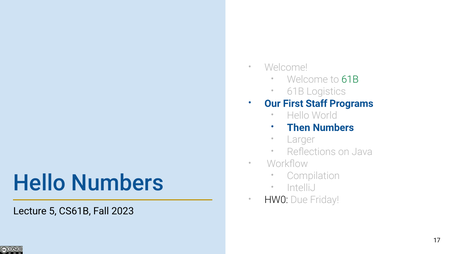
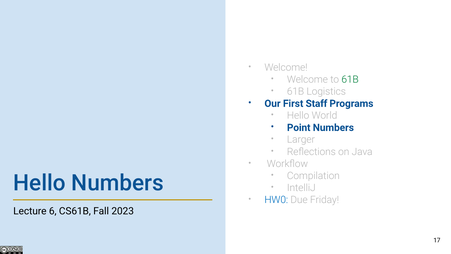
Then: Then -> Point
HW0 colour: black -> blue
5: 5 -> 6
